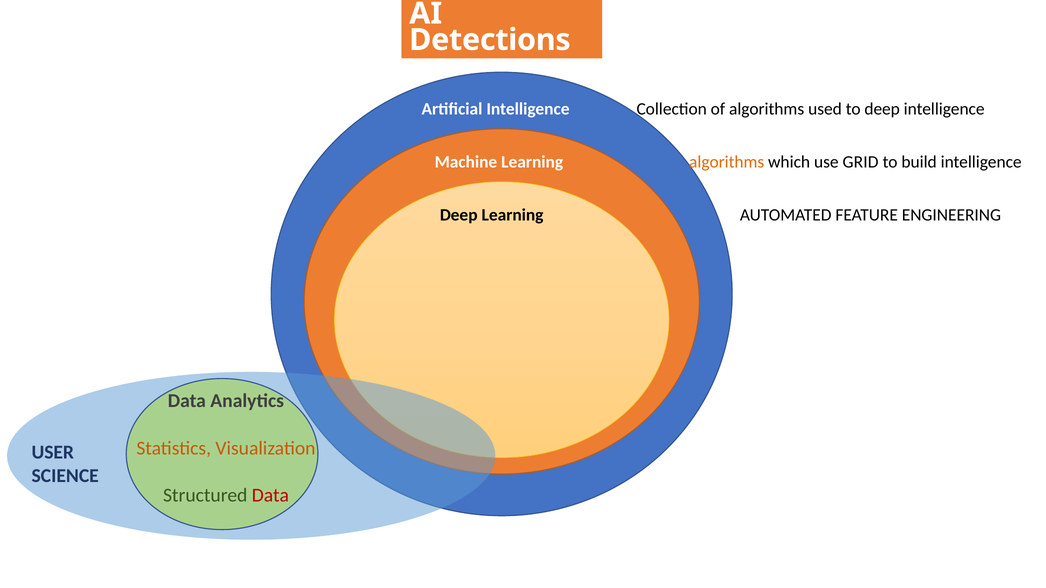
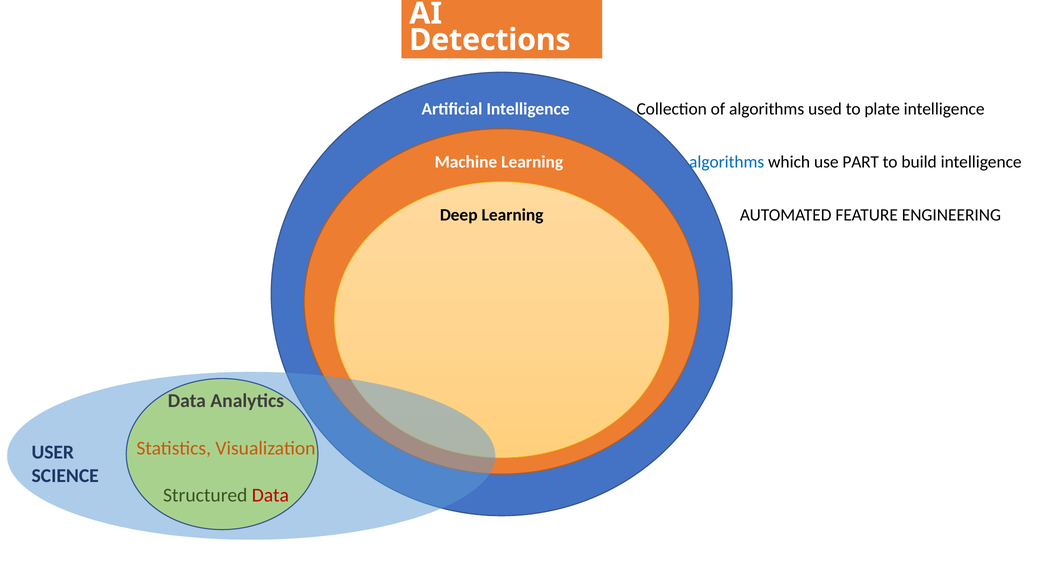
to deep: deep -> plate
algorithms at (727, 162) colour: orange -> blue
GRID: GRID -> PART
